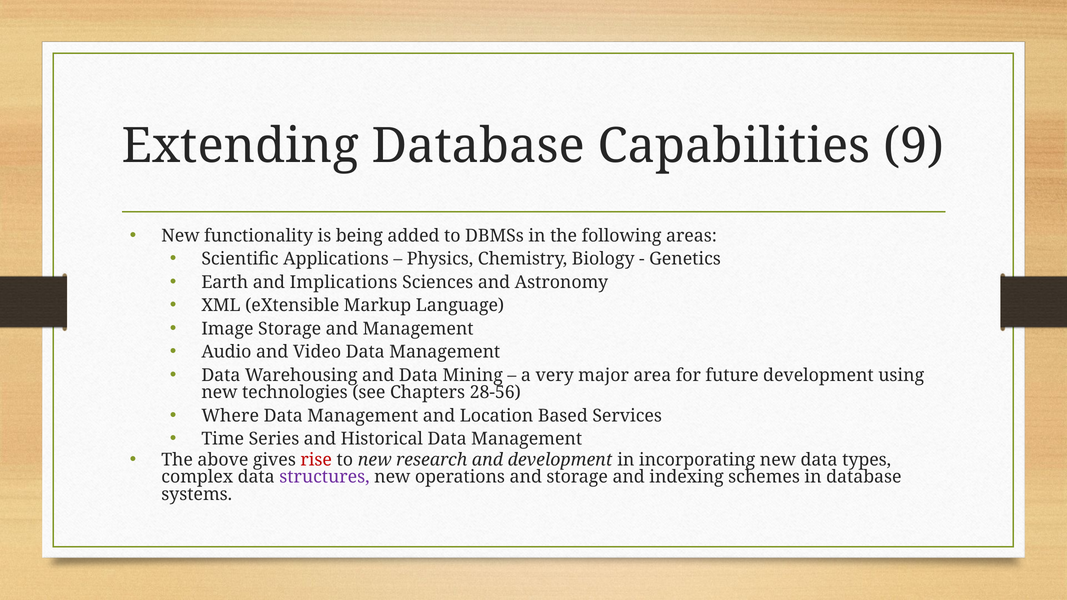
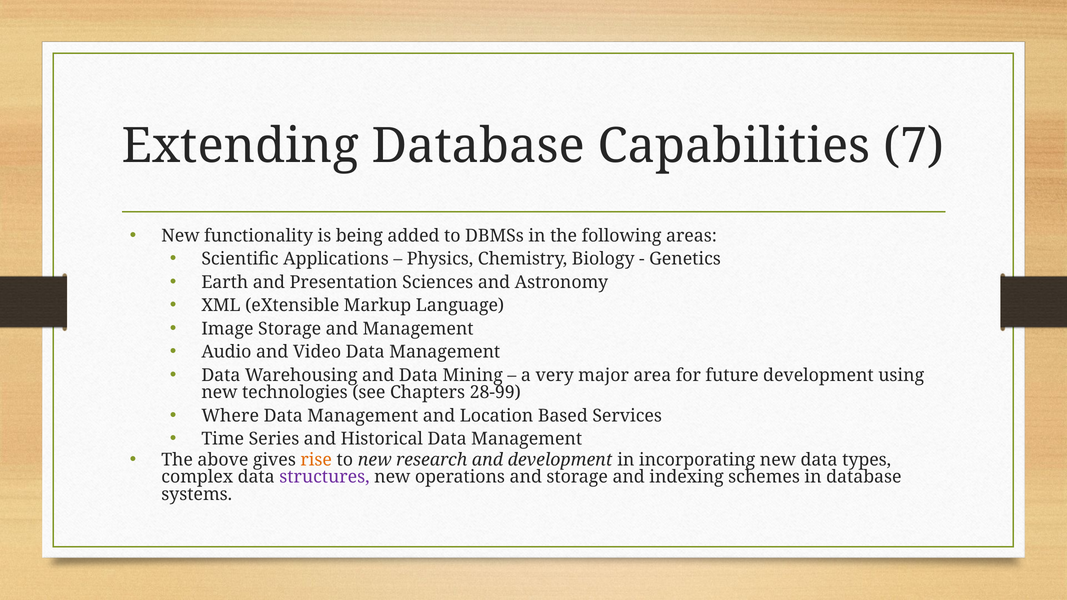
9: 9 -> 7
Implications: Implications -> Presentation
28-56: 28-56 -> 28-99
rise colour: red -> orange
